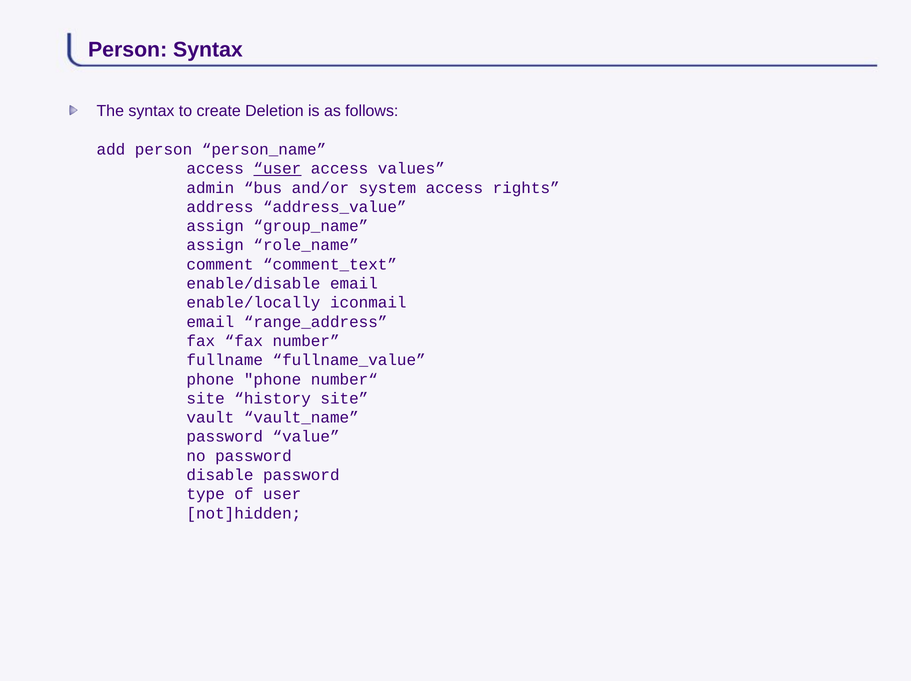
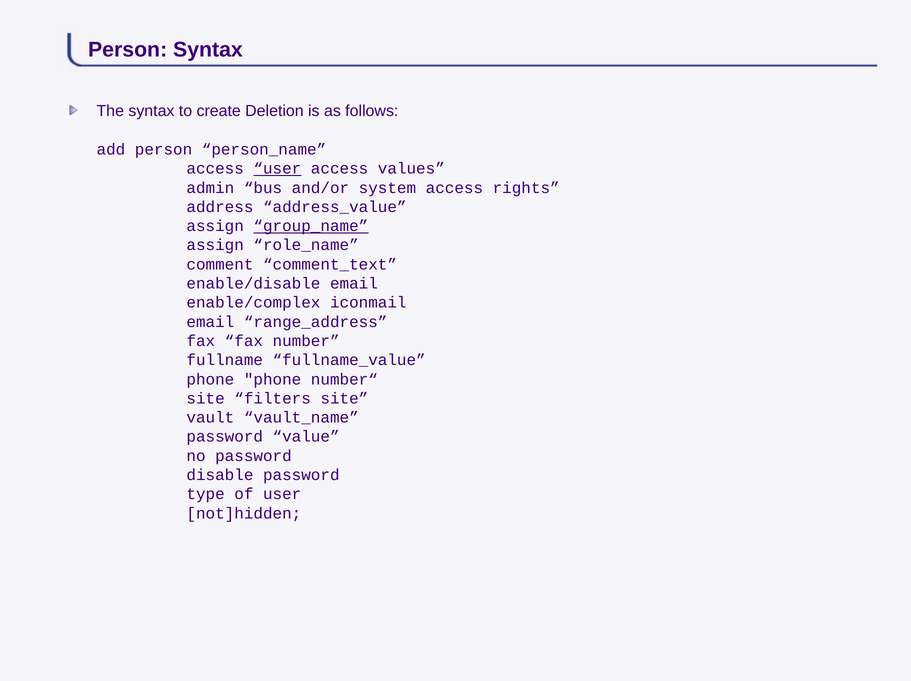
group_name underline: none -> present
enable/locally: enable/locally -> enable/complex
history: history -> filters
